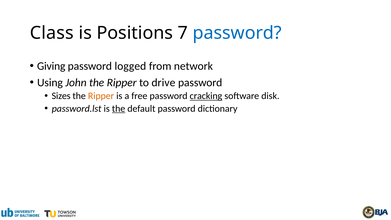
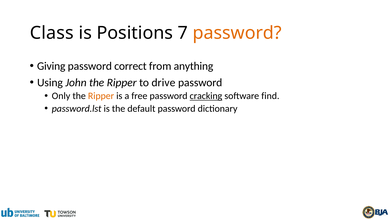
password at (237, 33) colour: blue -> orange
logged: logged -> correct
network: network -> anything
Sizes: Sizes -> Only
disk: disk -> find
the at (119, 109) underline: present -> none
